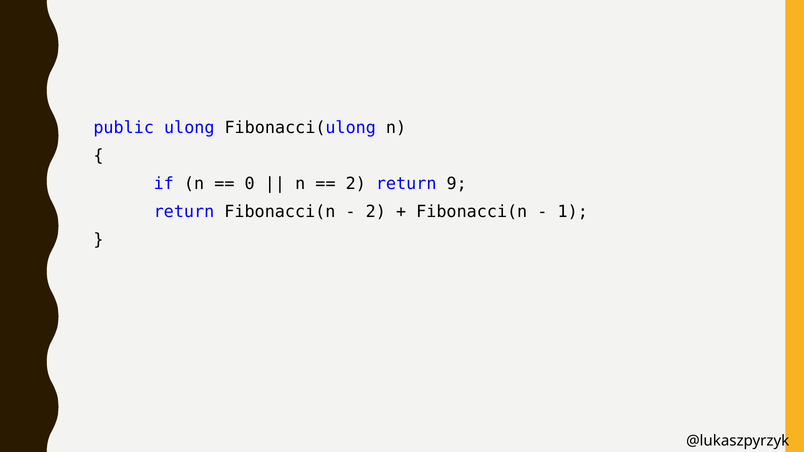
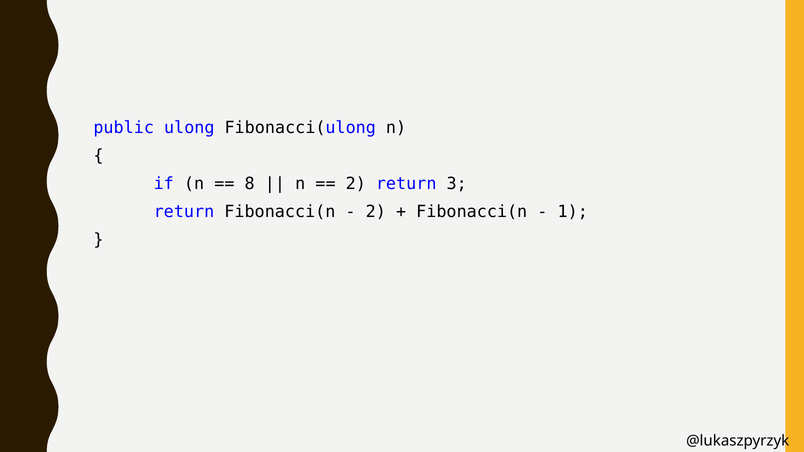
0: 0 -> 8
9: 9 -> 3
